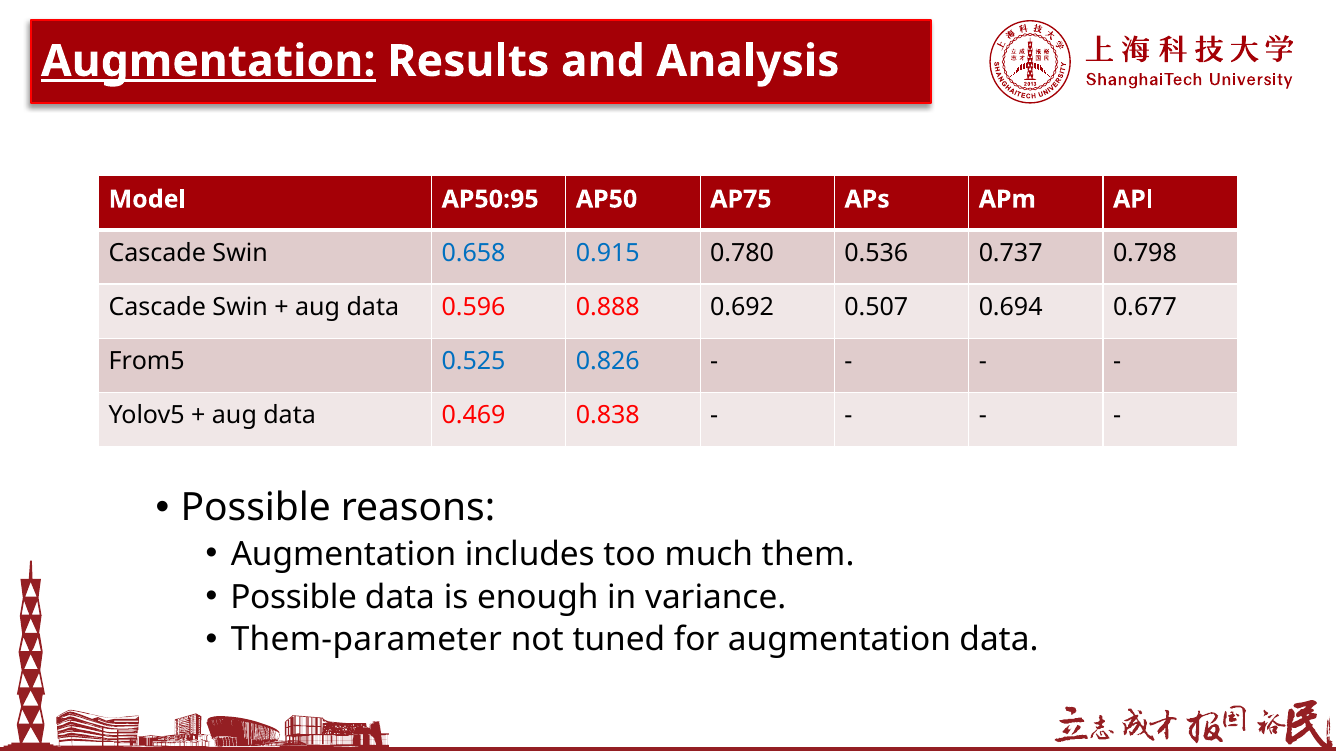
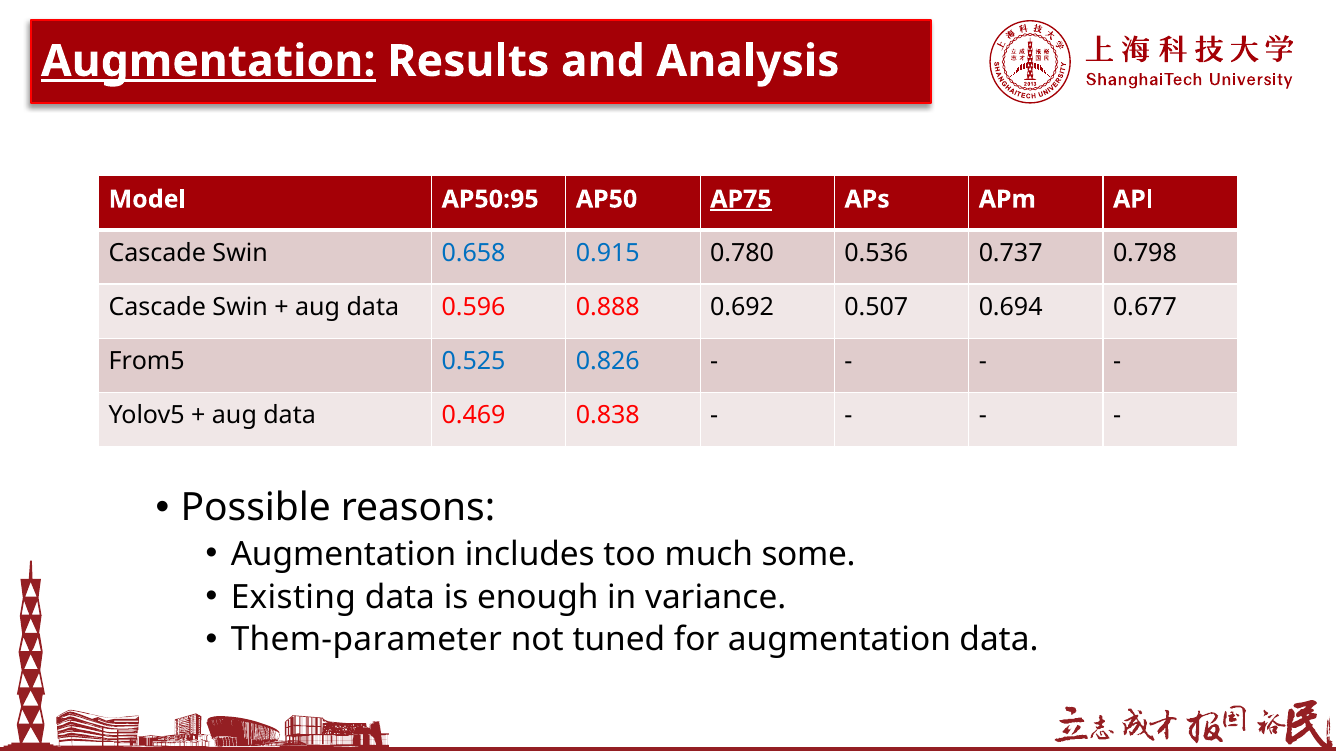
AP75 underline: none -> present
them: them -> some
Possible at (294, 597): Possible -> Existing
